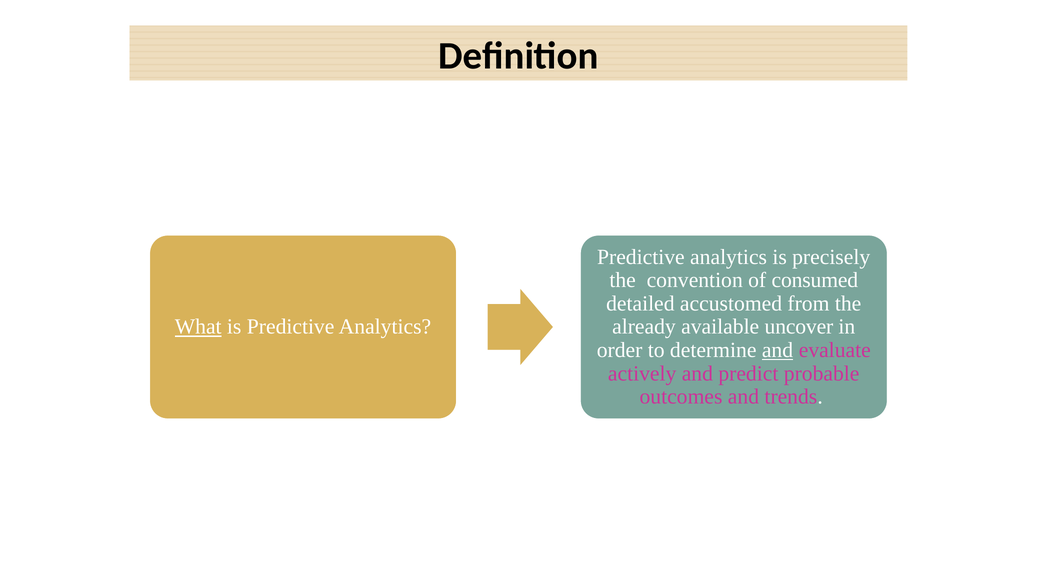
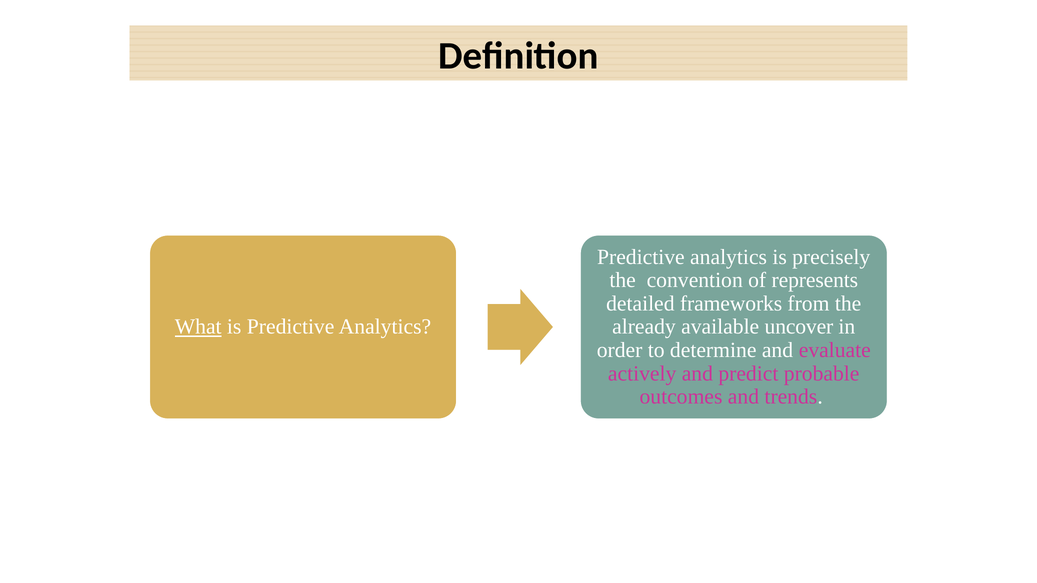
consumed: consumed -> represents
accustomed: accustomed -> frameworks
and at (777, 350) underline: present -> none
